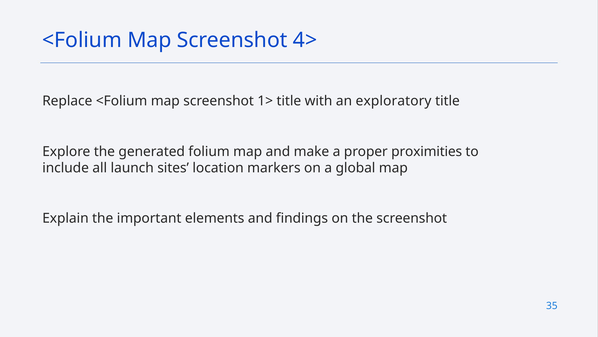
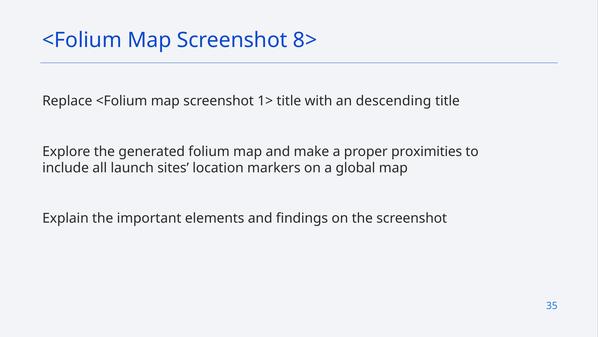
4>: 4> -> 8>
exploratory: exploratory -> descending
